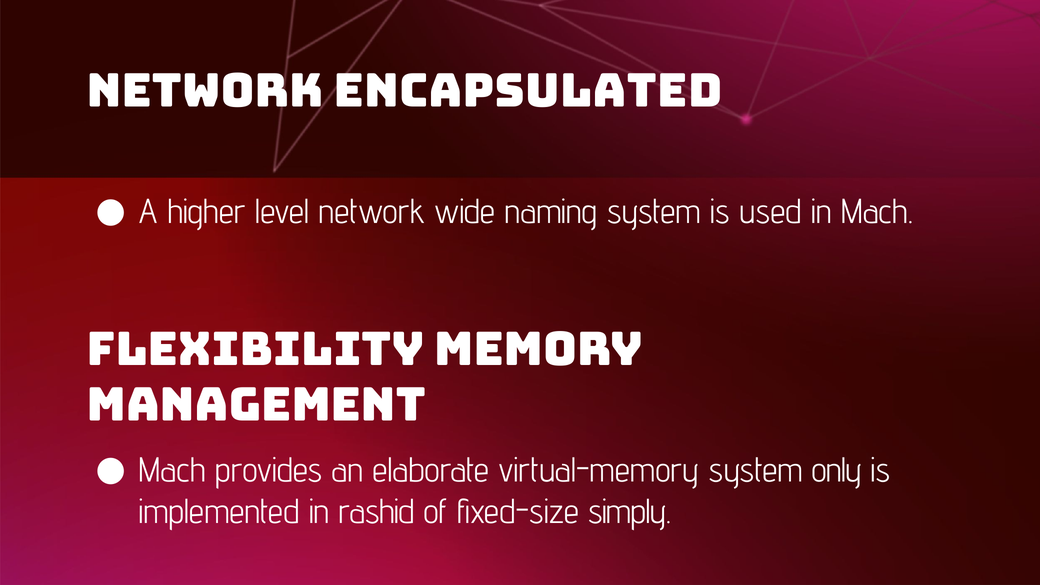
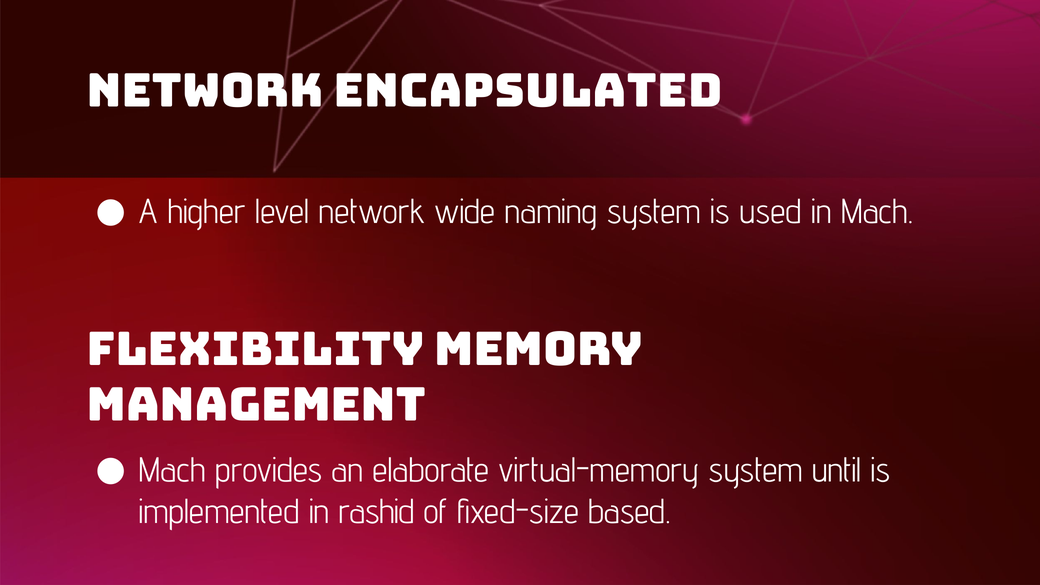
only: only -> until
simply: simply -> based
